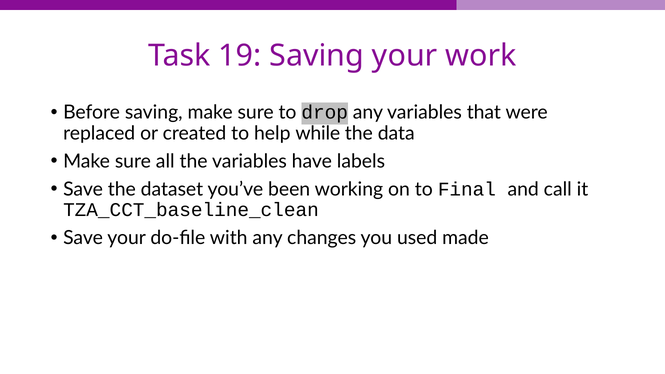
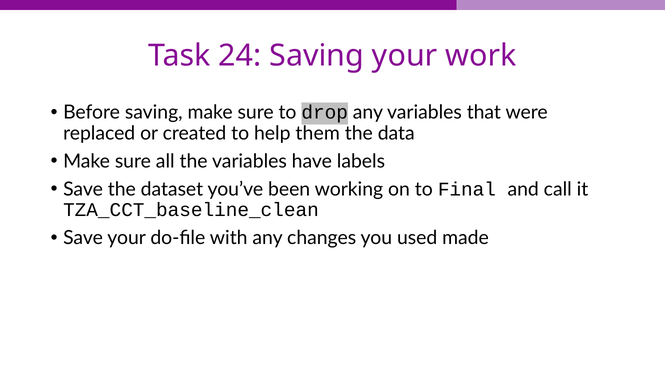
19: 19 -> 24
while: while -> them
